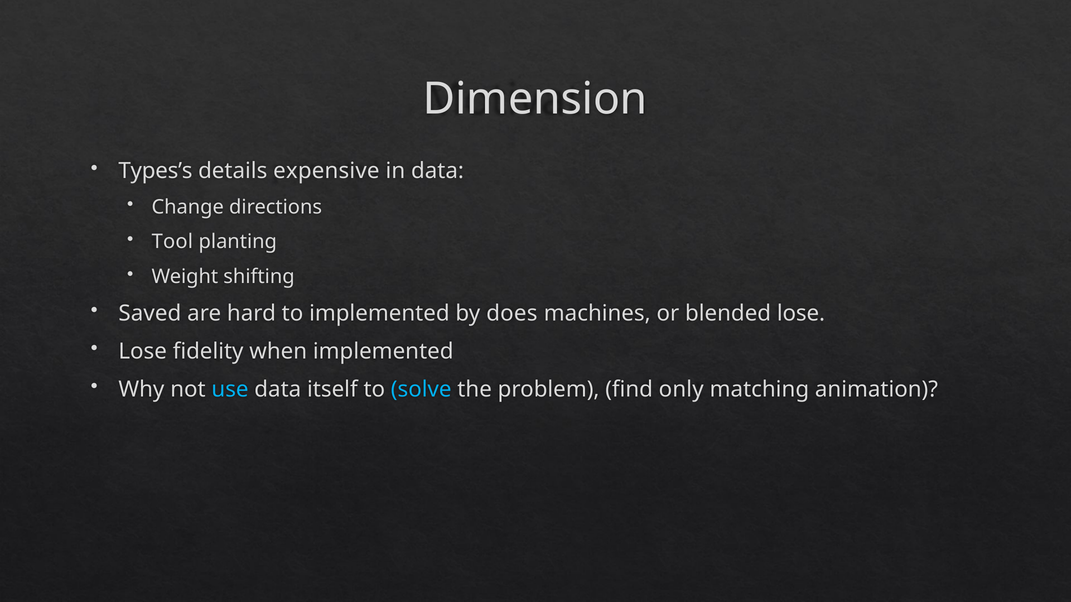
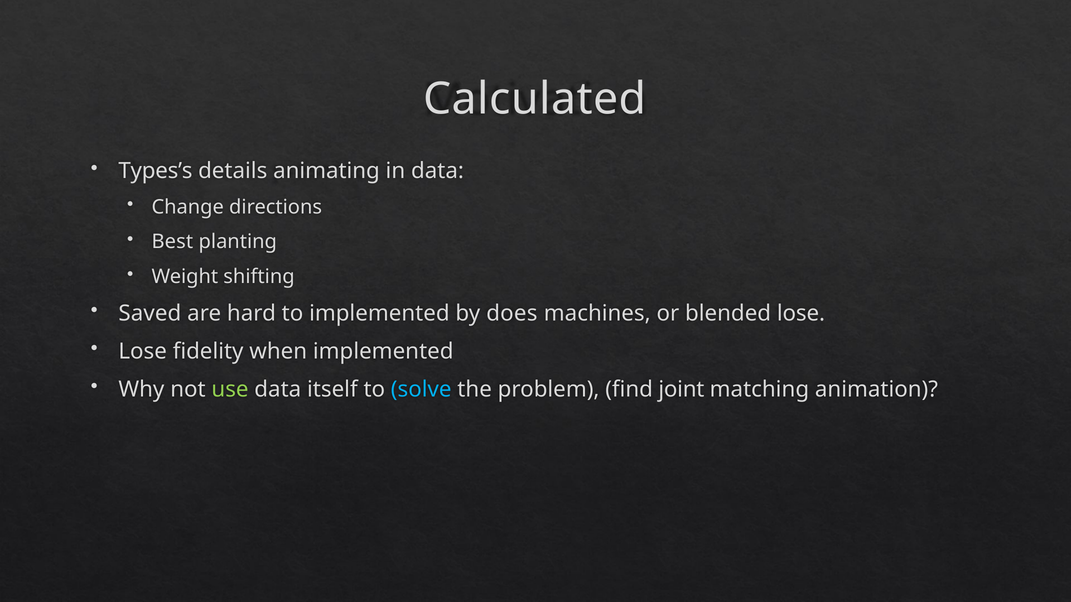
Dimension: Dimension -> Calculated
expensive: expensive -> animating
Tool: Tool -> Best
use colour: light blue -> light green
only: only -> joint
